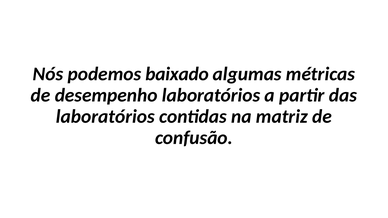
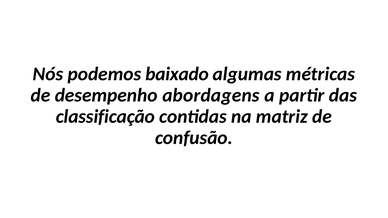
desempenho laboratórios: laboratórios -> abordagens
laboratórios at (105, 117): laboratórios -> classificação
